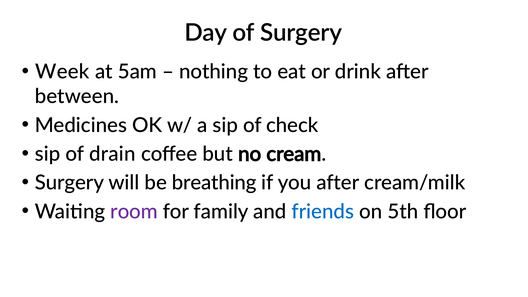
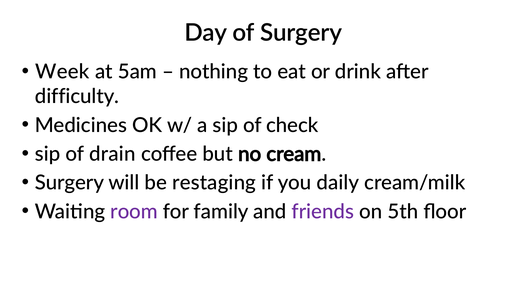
between: between -> difficulty
breathing: breathing -> restaging
you after: after -> daily
friends colour: blue -> purple
